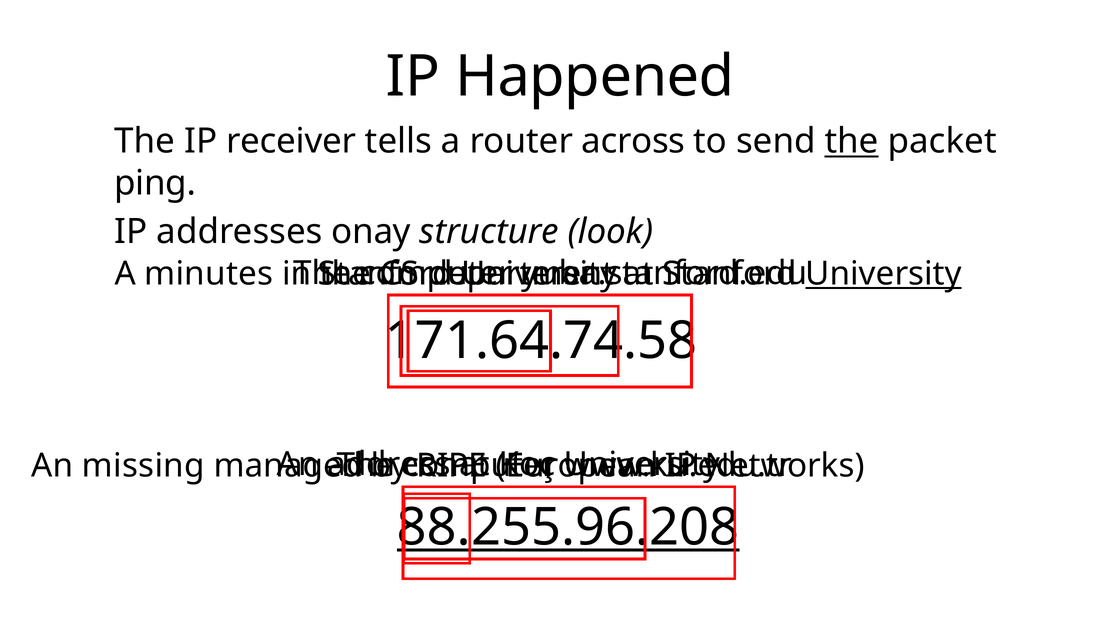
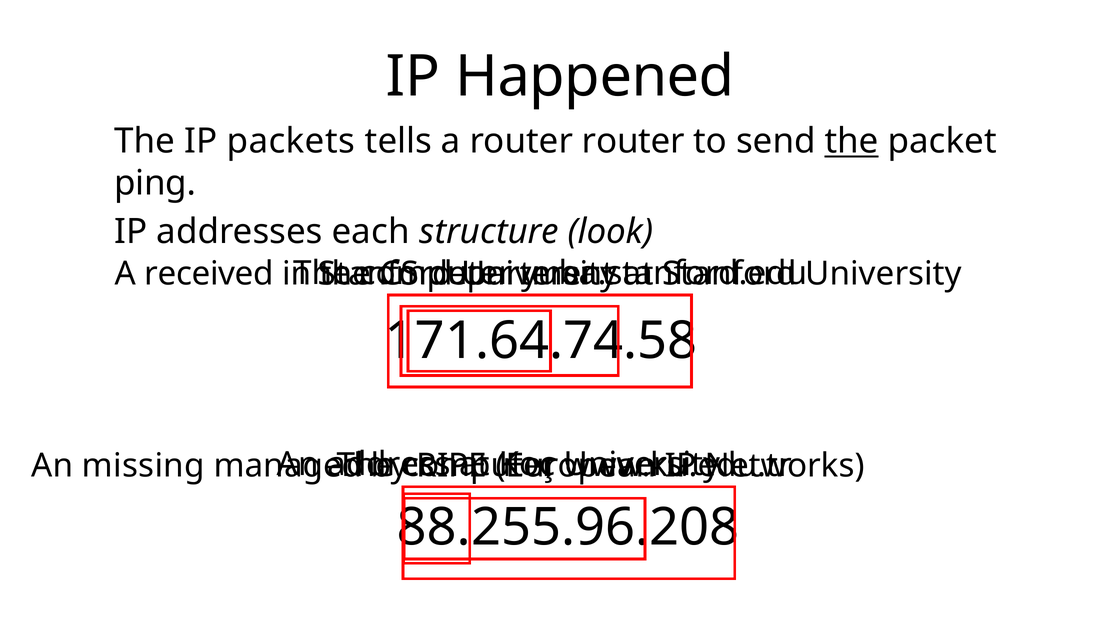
receiver: receiver -> packets
router across: across -> router
onay: onay -> each
minutes: minutes -> received
University at (884, 274) underline: present -> none
88.255.96.208 underline: present -> none
